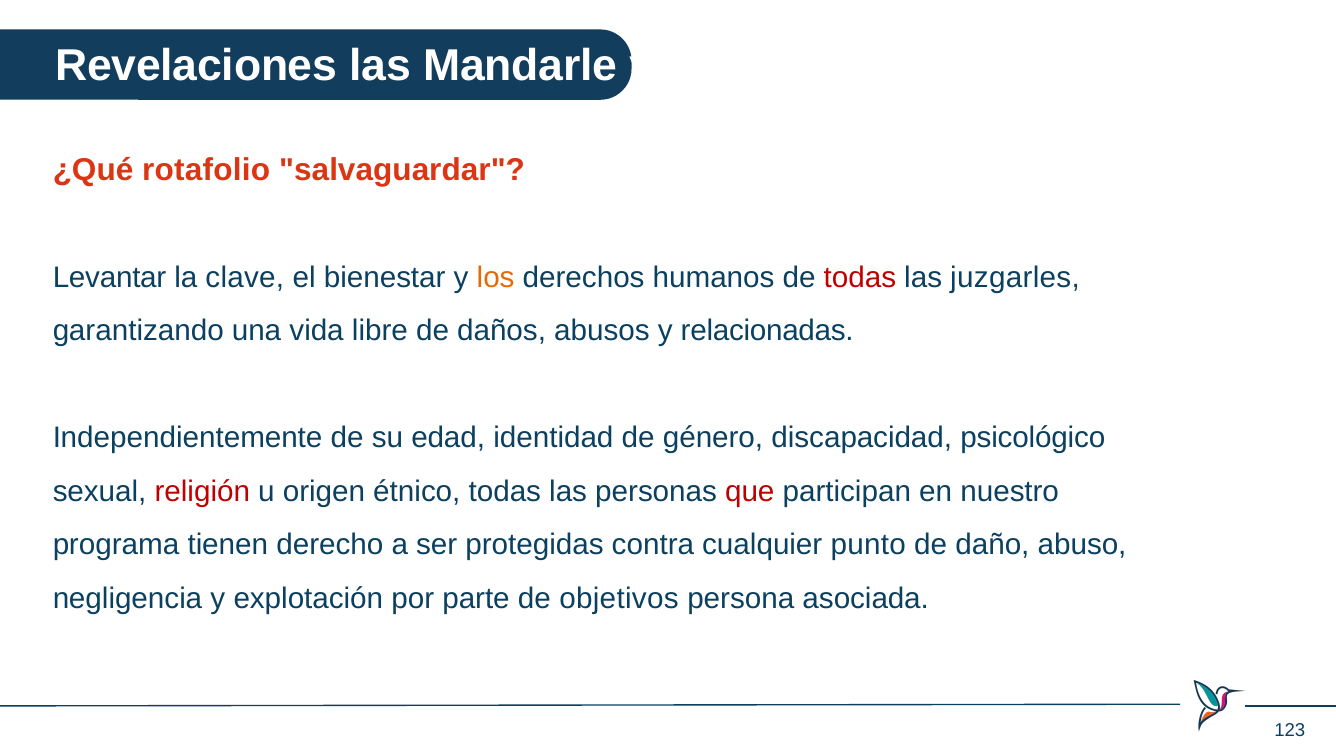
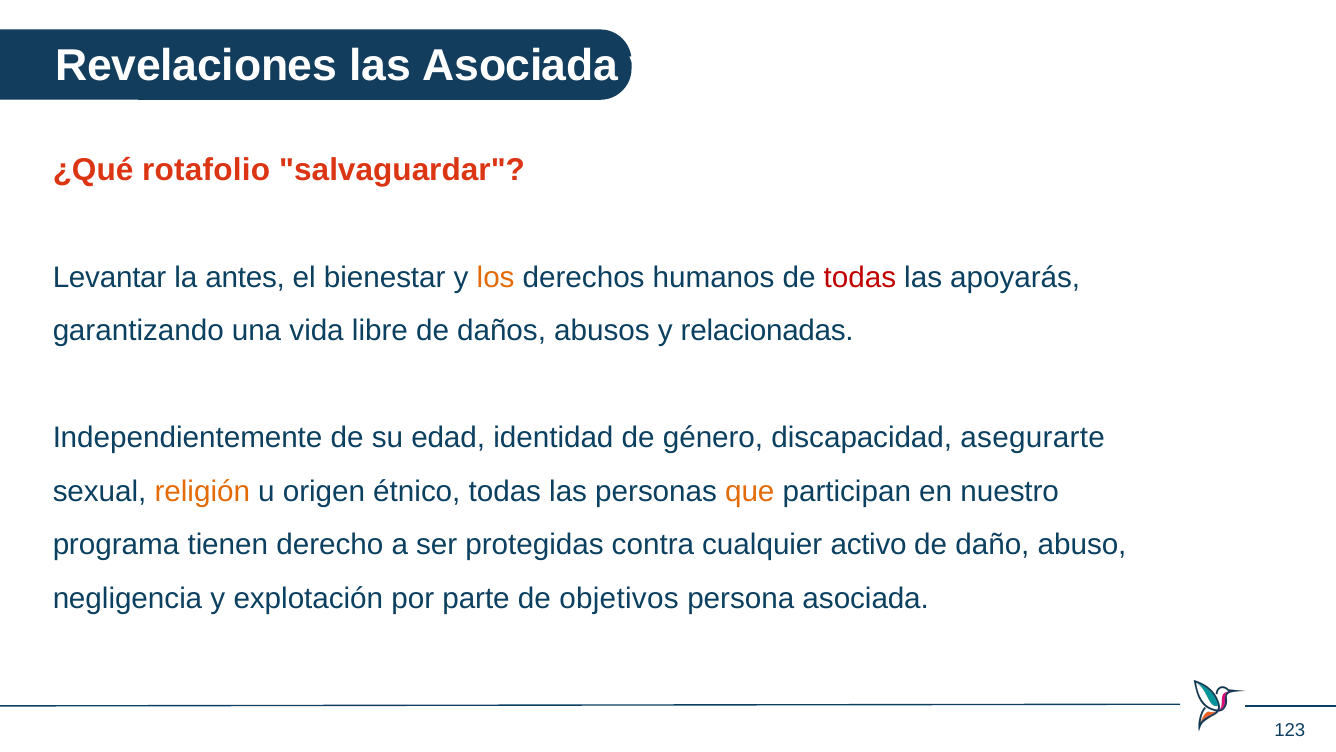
las Mandarle: Mandarle -> Asociada
clave: clave -> antes
juzgarles: juzgarles -> apoyarás
psicológico: psicológico -> asegurarte
religión colour: red -> orange
que colour: red -> orange
punto: punto -> activo
